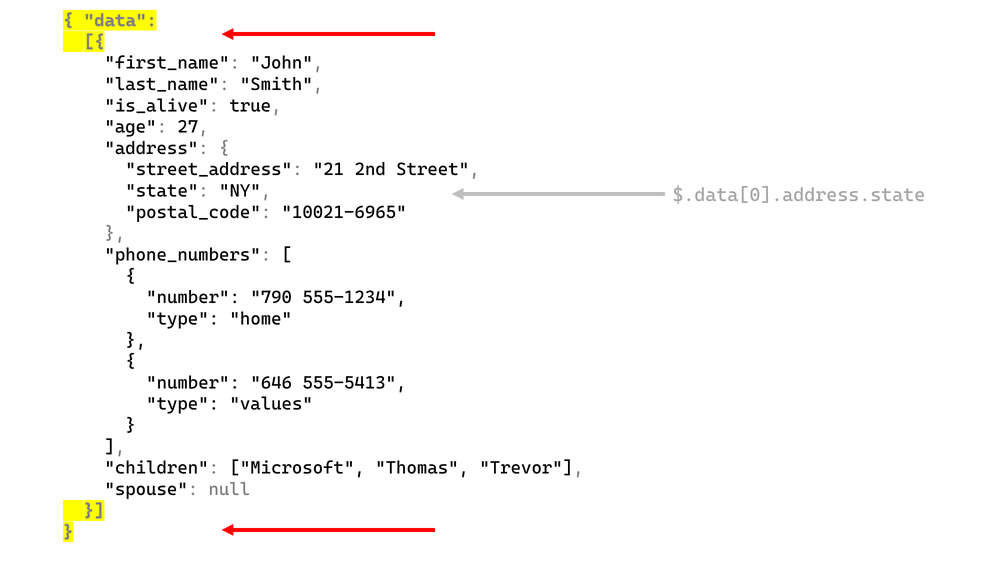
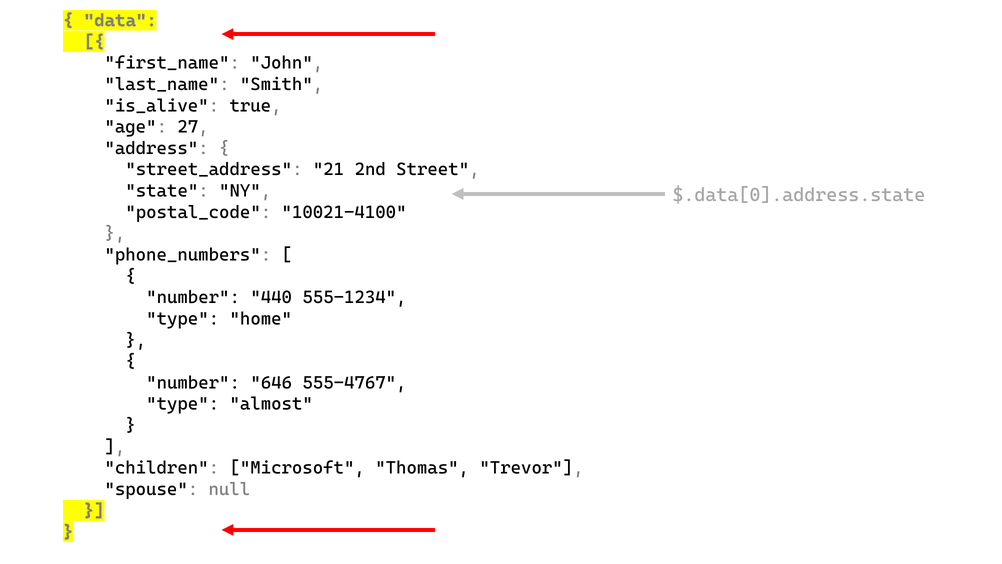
10021-6965: 10021-6965 -> 10021-4100
790: 790 -> 440
555-5413: 555-5413 -> 555-4767
values: values -> almost
